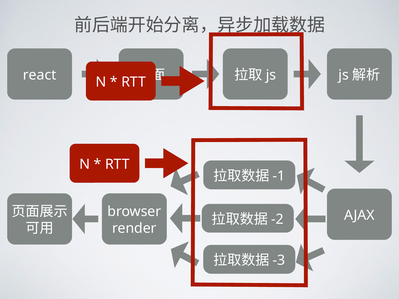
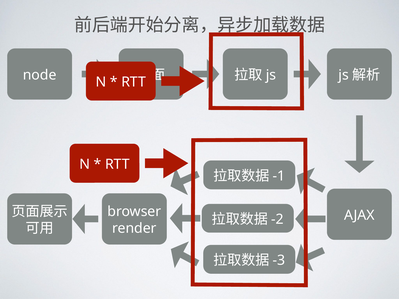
react: react -> node
